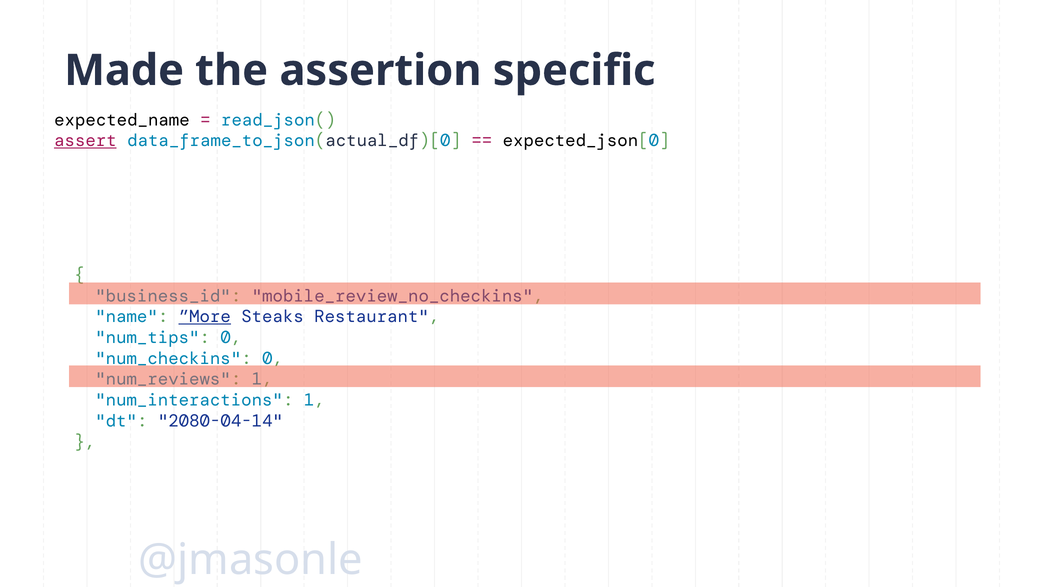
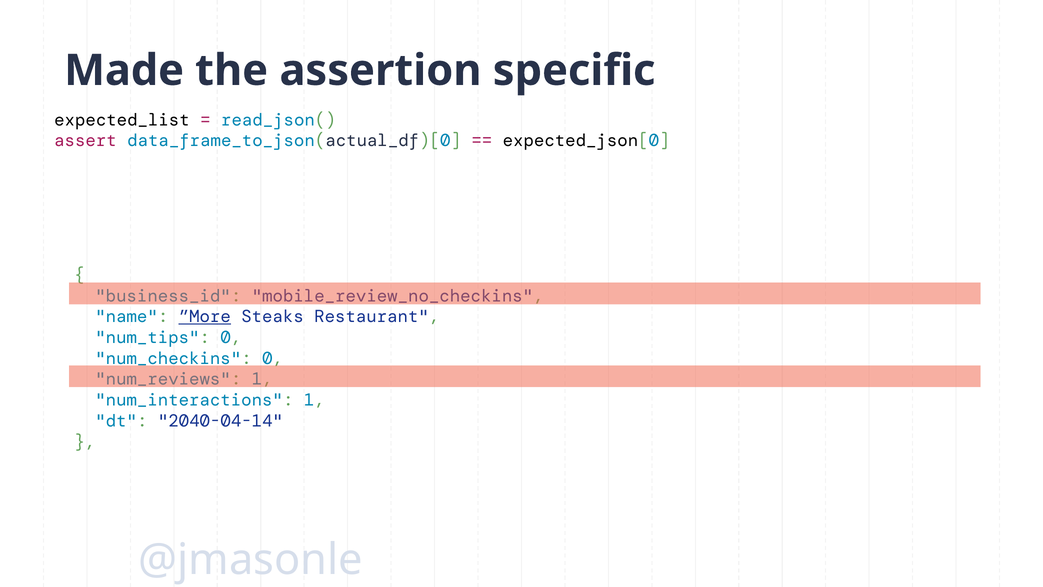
expected_name: expected_name -> expected_list
assert underline: present -> none
2080-04-14: 2080-04-14 -> 2040-04-14
